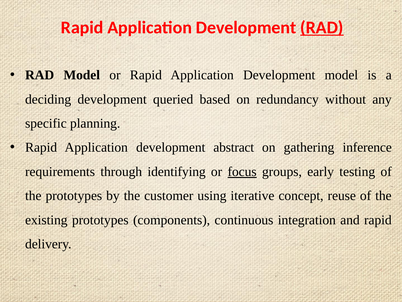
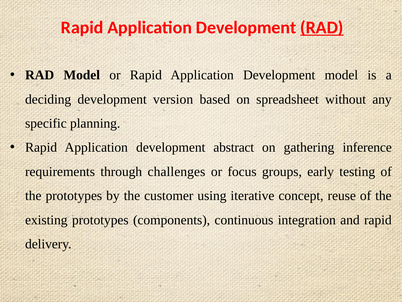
queried: queried -> version
redundancy: redundancy -> spreadsheet
identifying: identifying -> challenges
focus underline: present -> none
